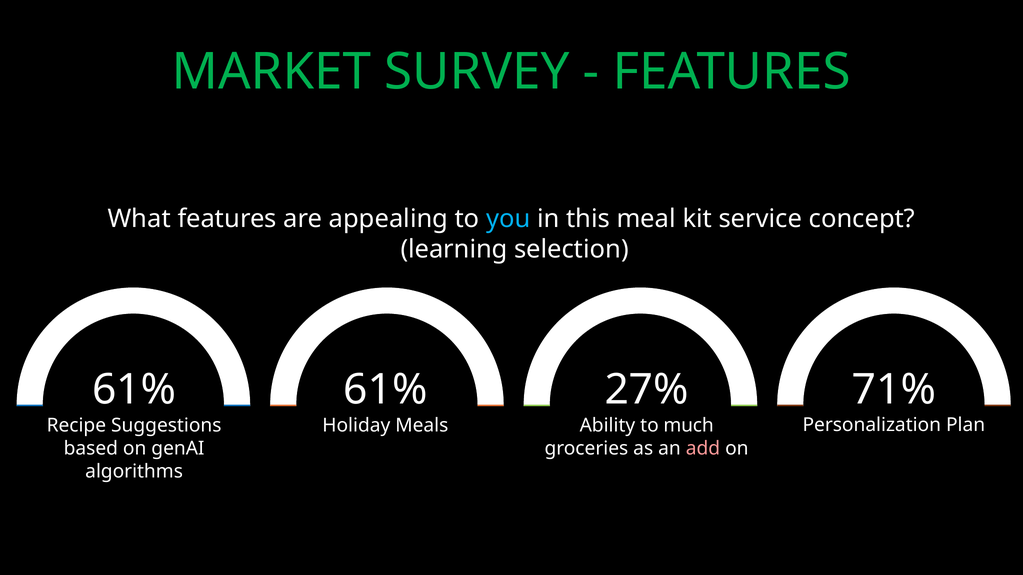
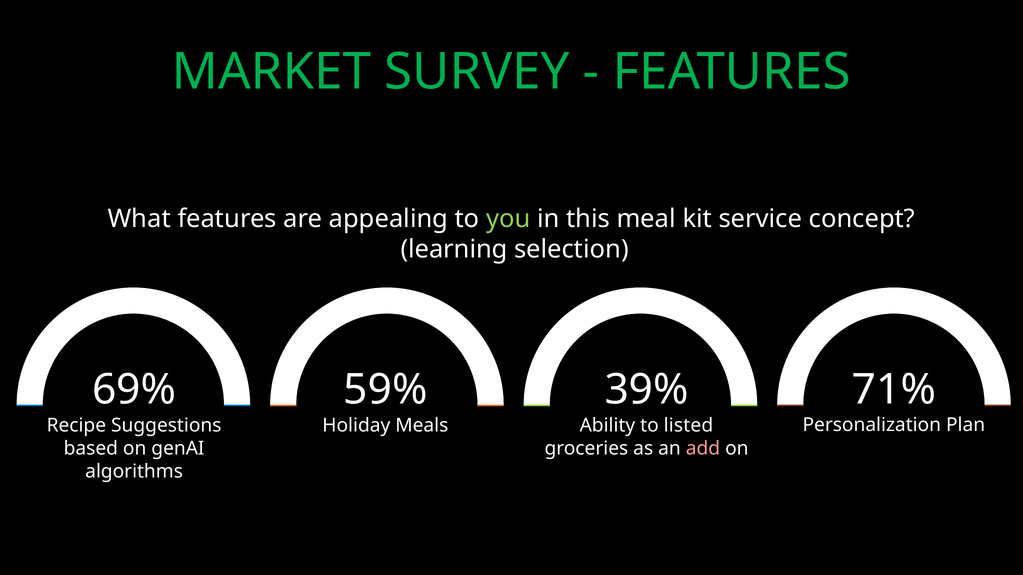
you colour: light blue -> light green
61% at (134, 390): 61% -> 69%
61% at (385, 390): 61% -> 59%
27%: 27% -> 39%
much: much -> listed
